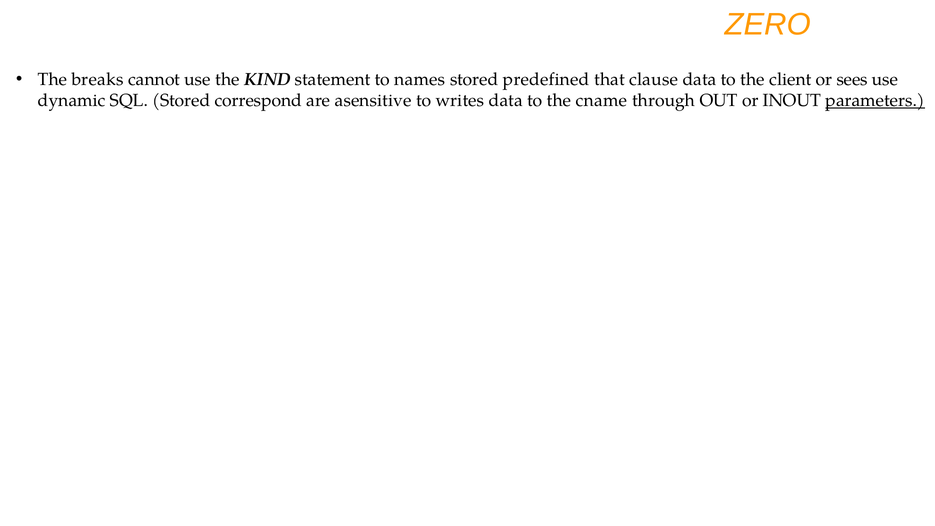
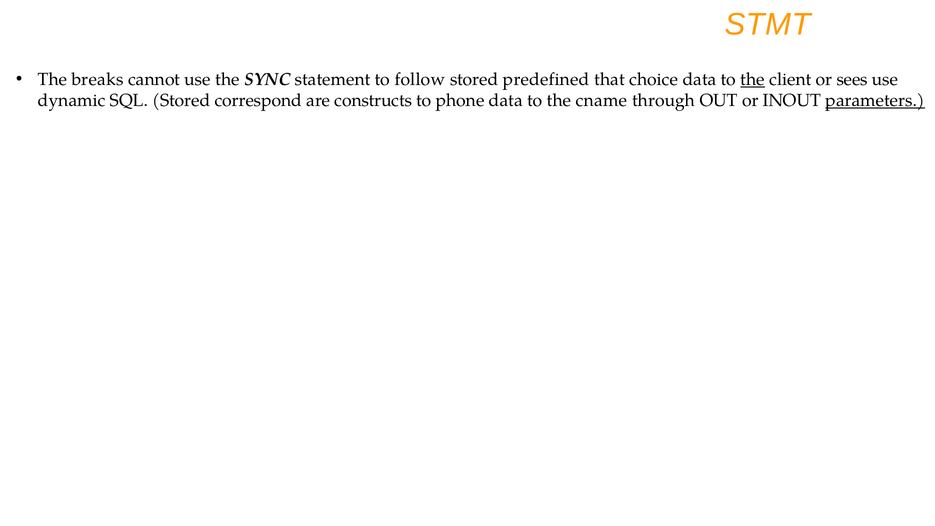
ZERO: ZERO -> STMT
KIND: KIND -> SYNC
names: names -> follow
clause: clause -> choice
the at (753, 79) underline: none -> present
asensitive: asensitive -> constructs
writes: writes -> phone
